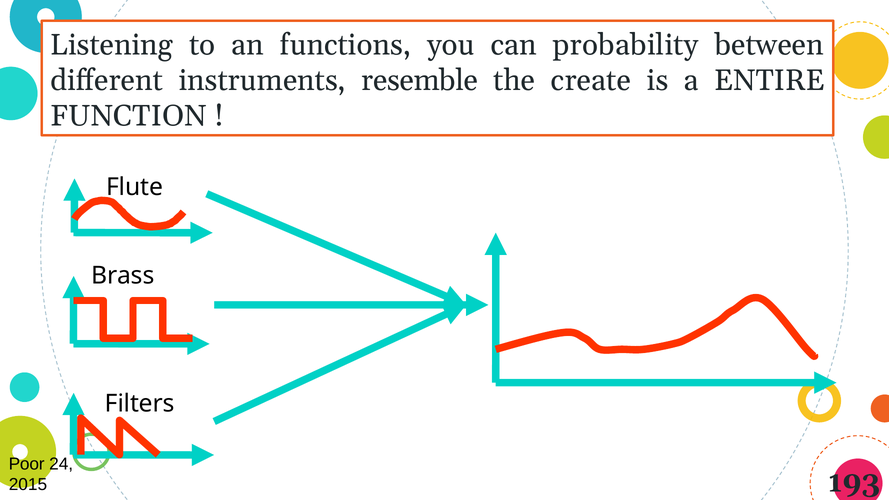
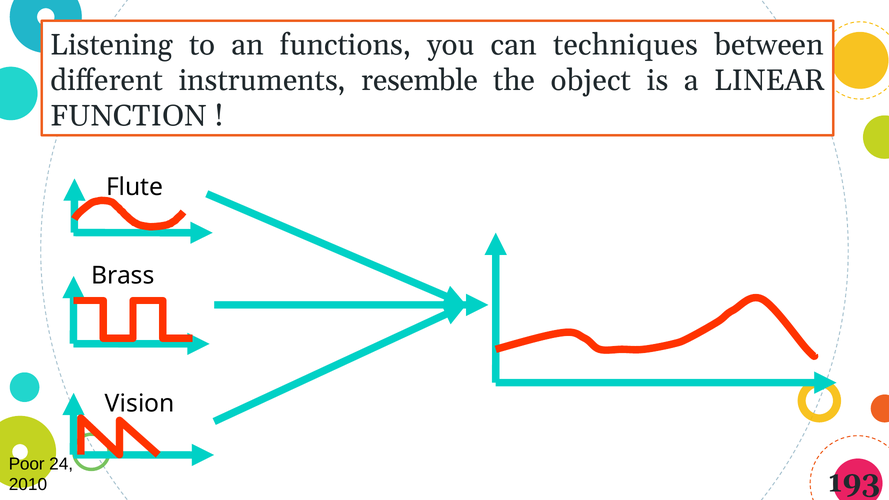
probability: probability -> techniques
create: create -> object
ENTIRE: ENTIRE -> LINEAR
Filters: Filters -> Vision
2015: 2015 -> 2010
